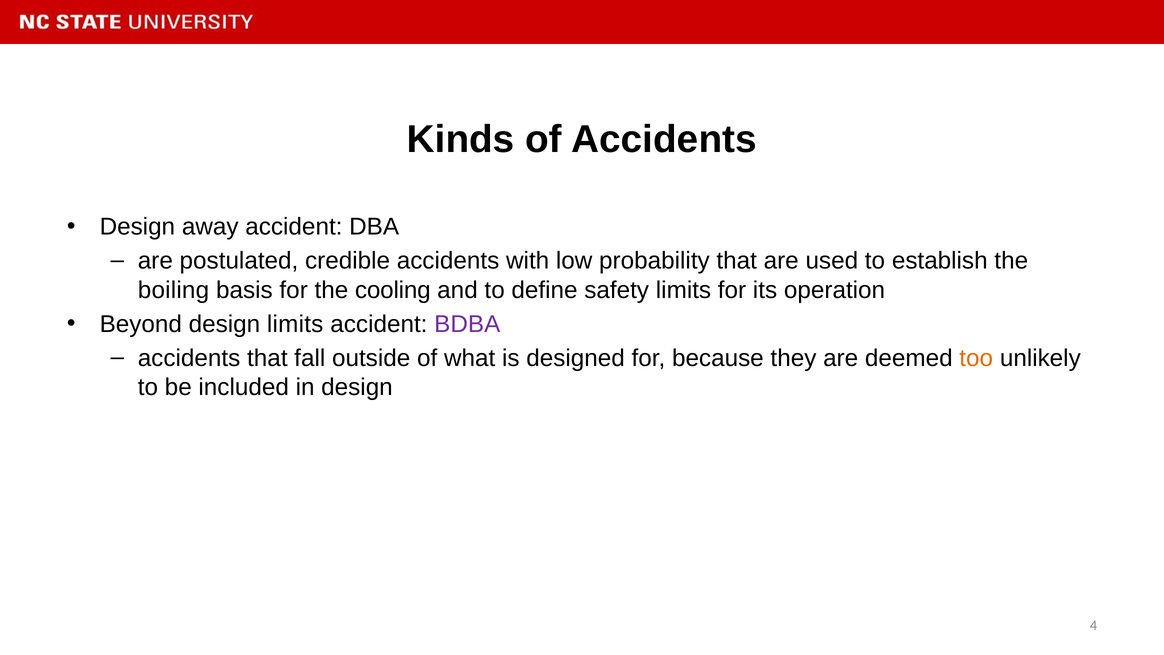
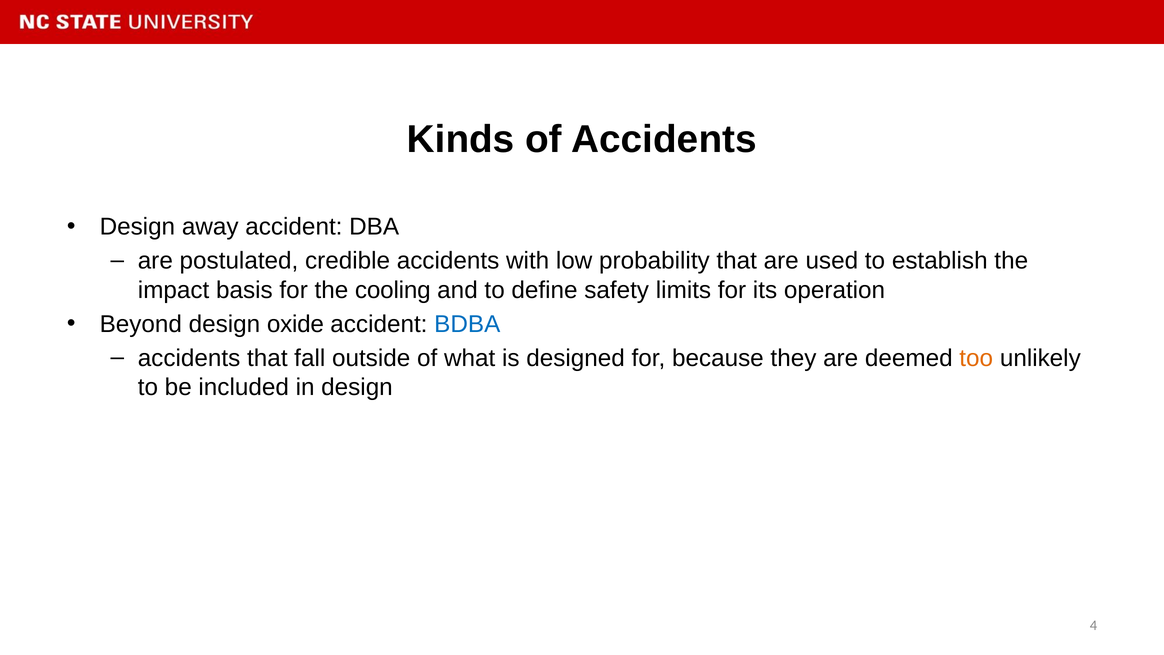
boiling: boiling -> impact
design limits: limits -> oxide
BDBA colour: purple -> blue
